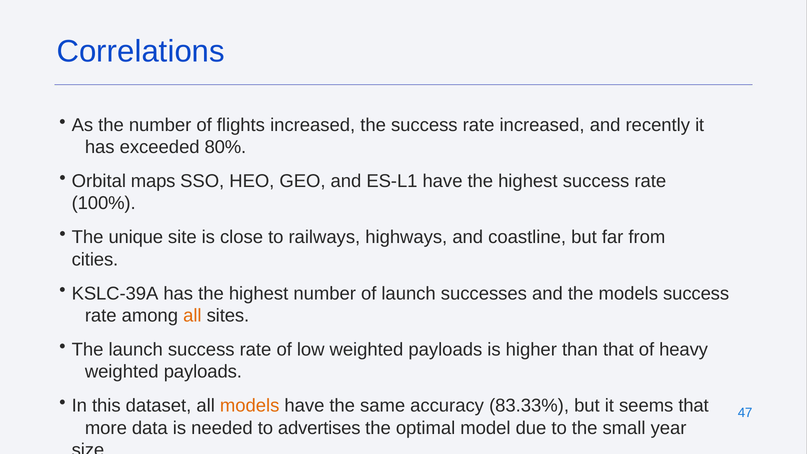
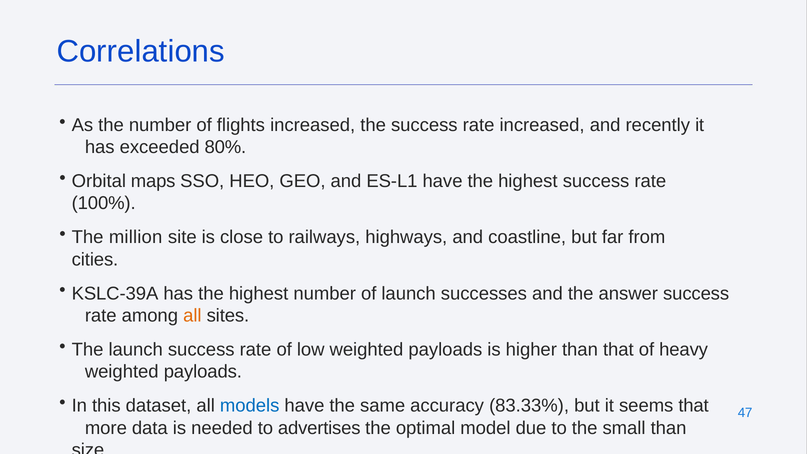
unique: unique -> million
the models: models -> answer
models at (250, 406) colour: orange -> blue
small year: year -> than
